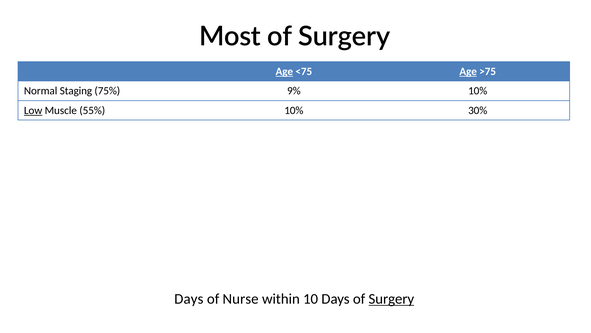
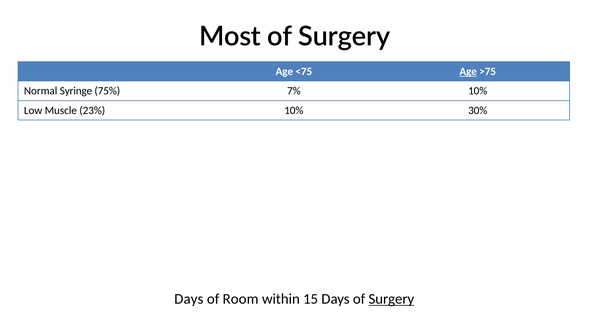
Age at (284, 71) underline: present -> none
Staging: Staging -> Syringe
9%: 9% -> 7%
Low underline: present -> none
55%: 55% -> 23%
Nurse: Nurse -> Room
10: 10 -> 15
